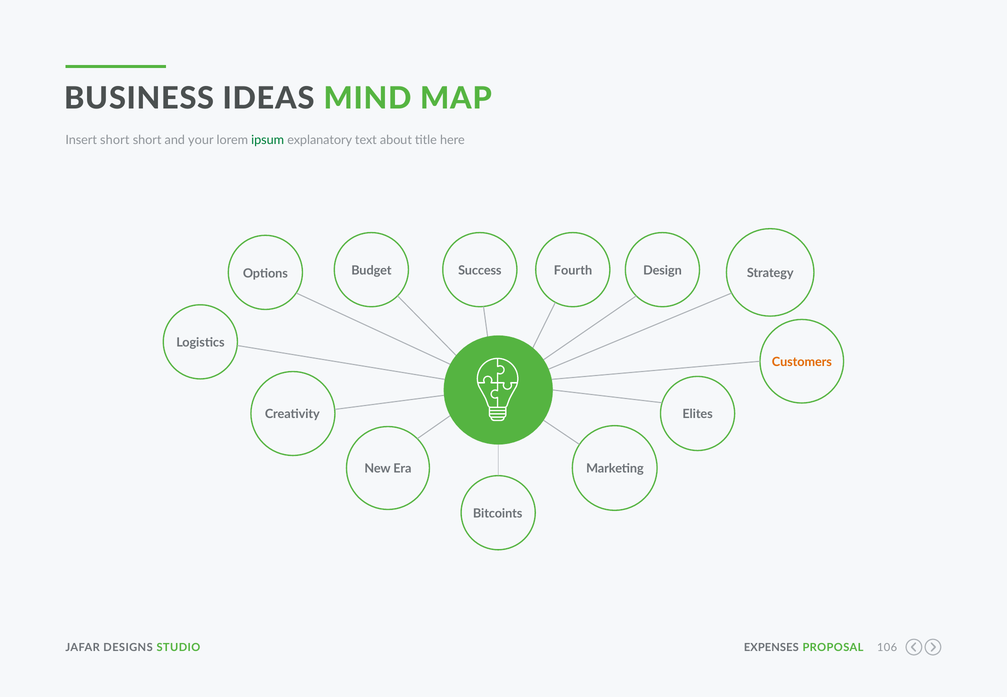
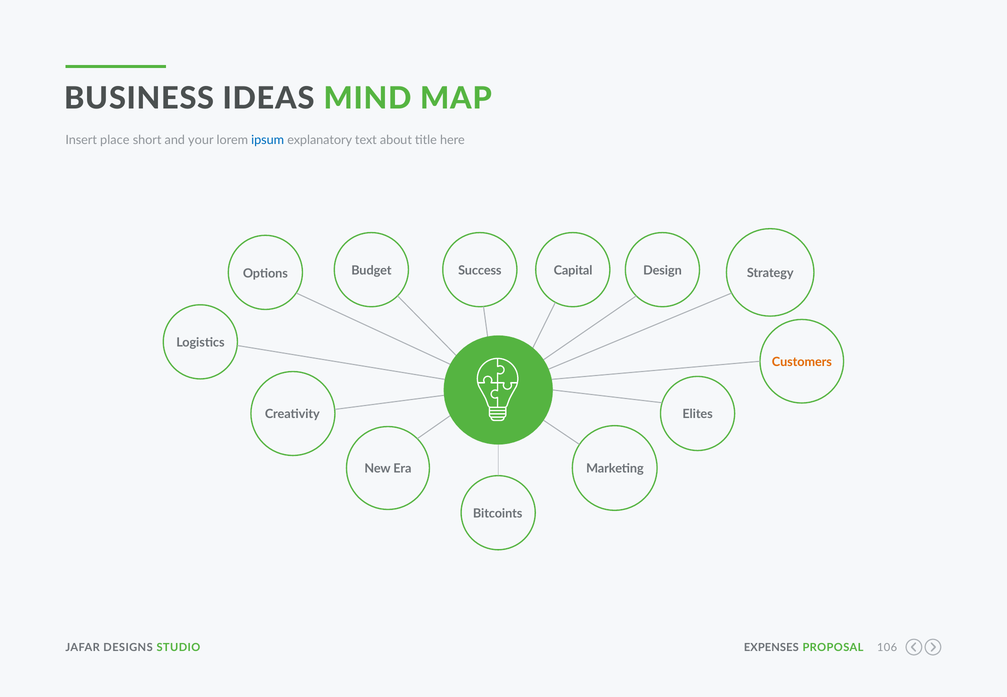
Insert short: short -> place
ipsum colour: green -> blue
Fourth: Fourth -> Capital
